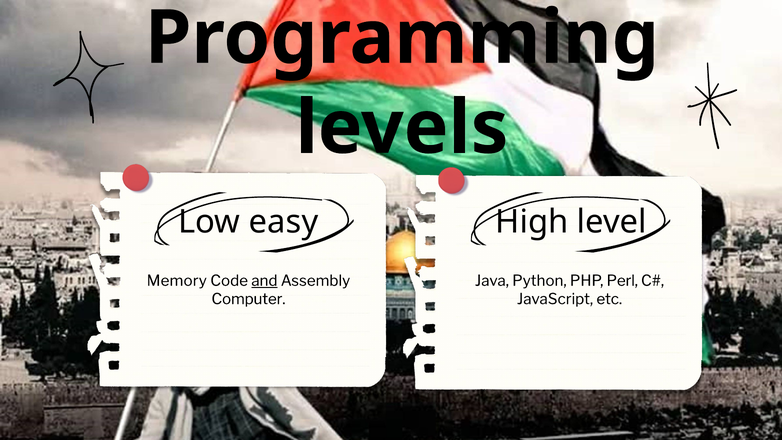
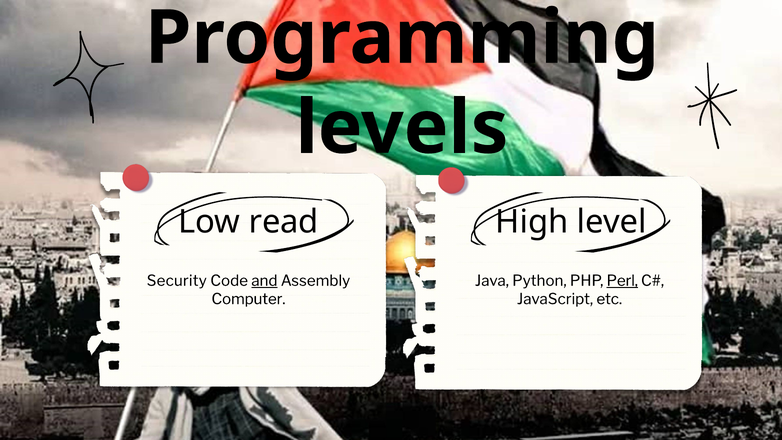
easy: easy -> read
Memory: Memory -> Security
Perl underline: none -> present
